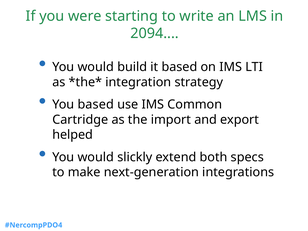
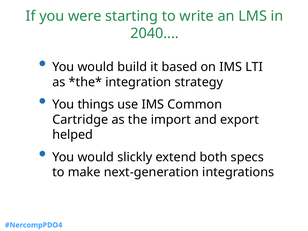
2094: 2094 -> 2040
You based: based -> things
